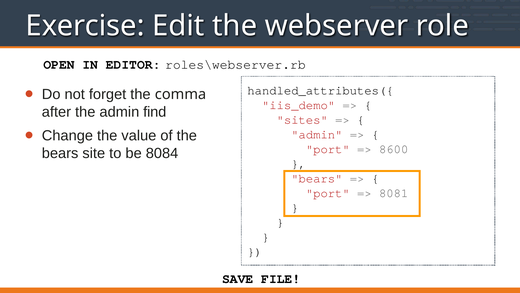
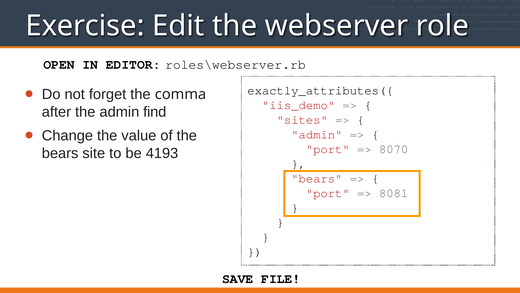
handled_attributes({: handled_attributes({ -> exactly_attributes({
8600: 8600 -> 8070
8084: 8084 -> 4193
